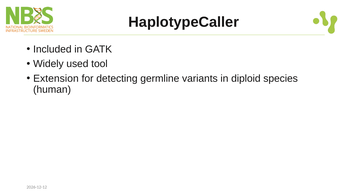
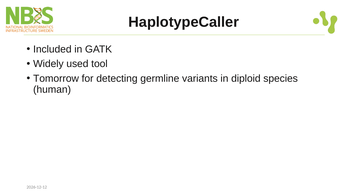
Extension: Extension -> Tomorrow
